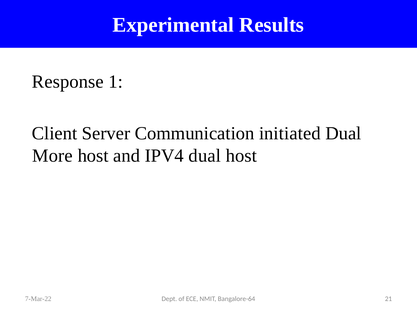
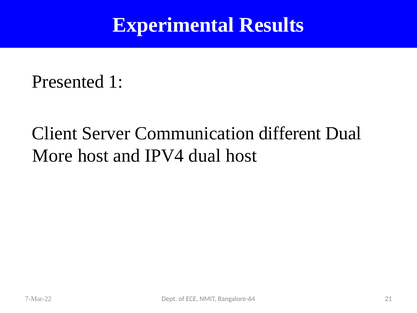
Response: Response -> Presented
initiated: initiated -> different
